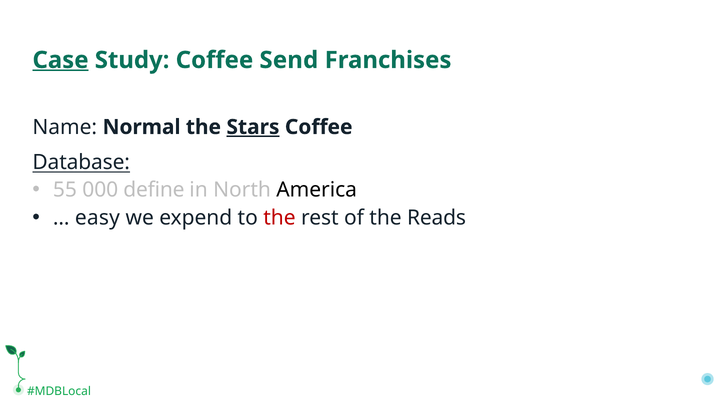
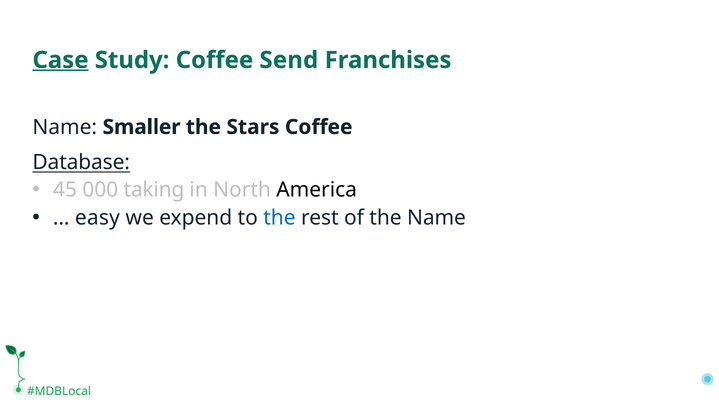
Normal: Normal -> Smaller
Stars underline: present -> none
55: 55 -> 45
define: define -> taking
the at (279, 217) colour: red -> blue
the Reads: Reads -> Name
